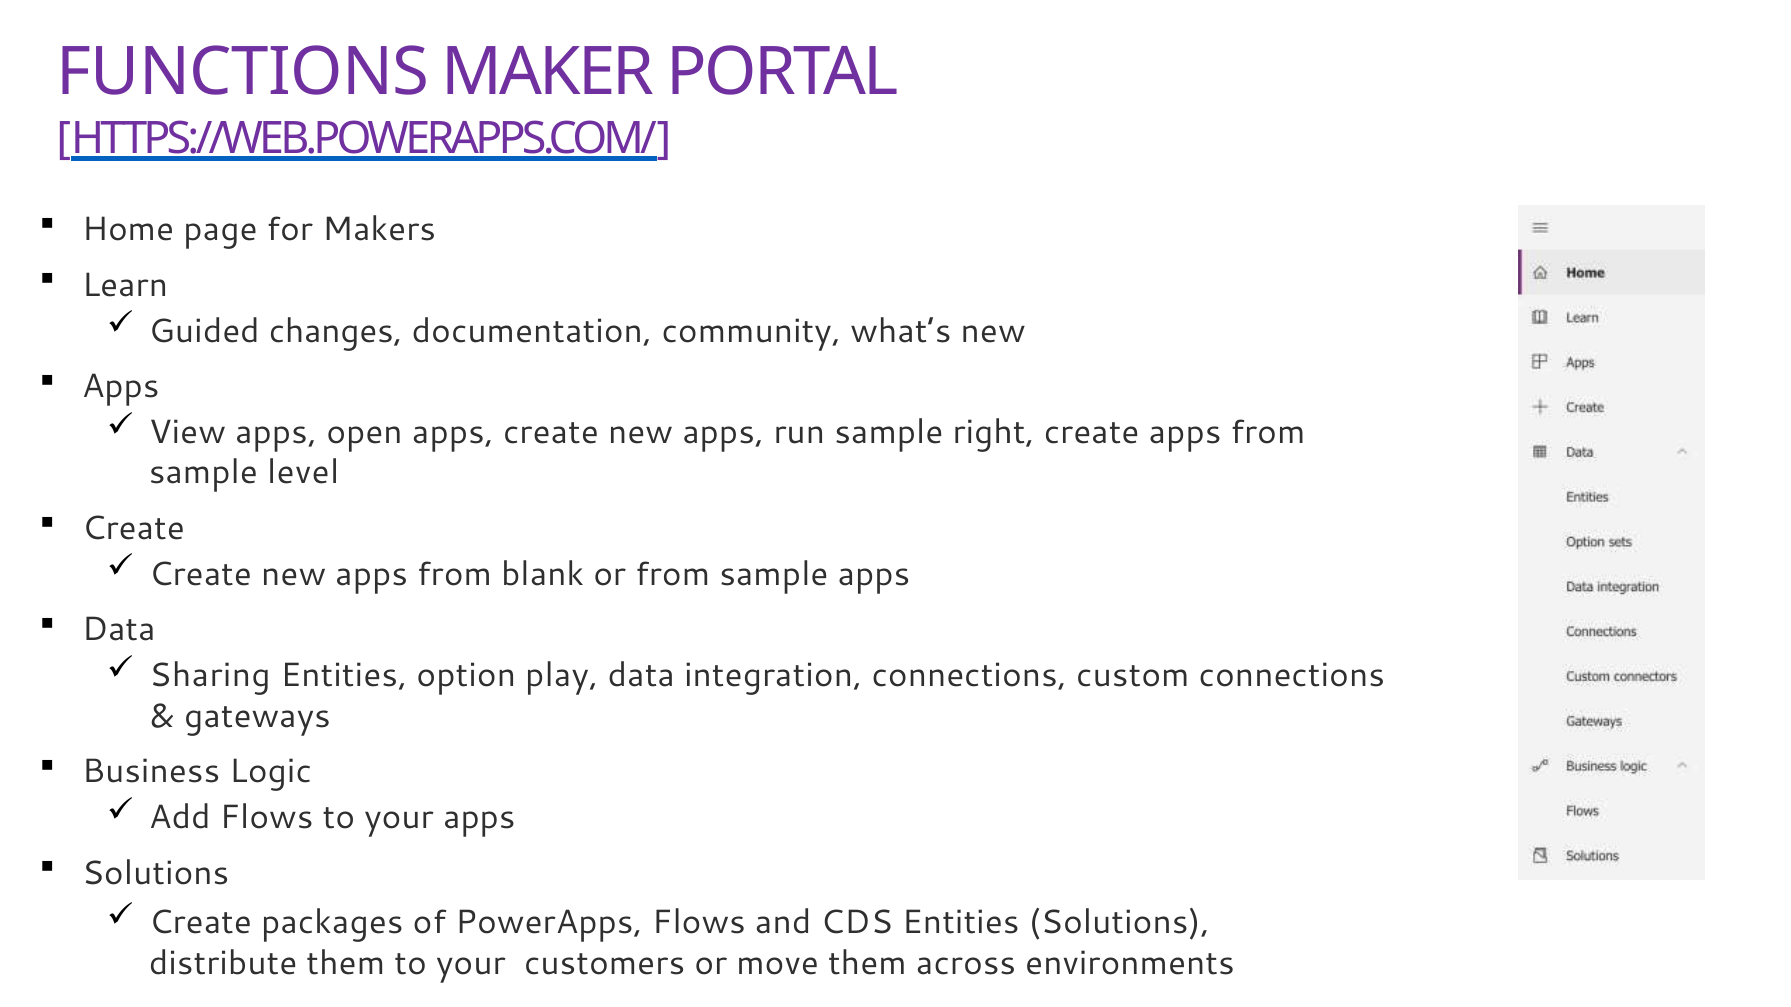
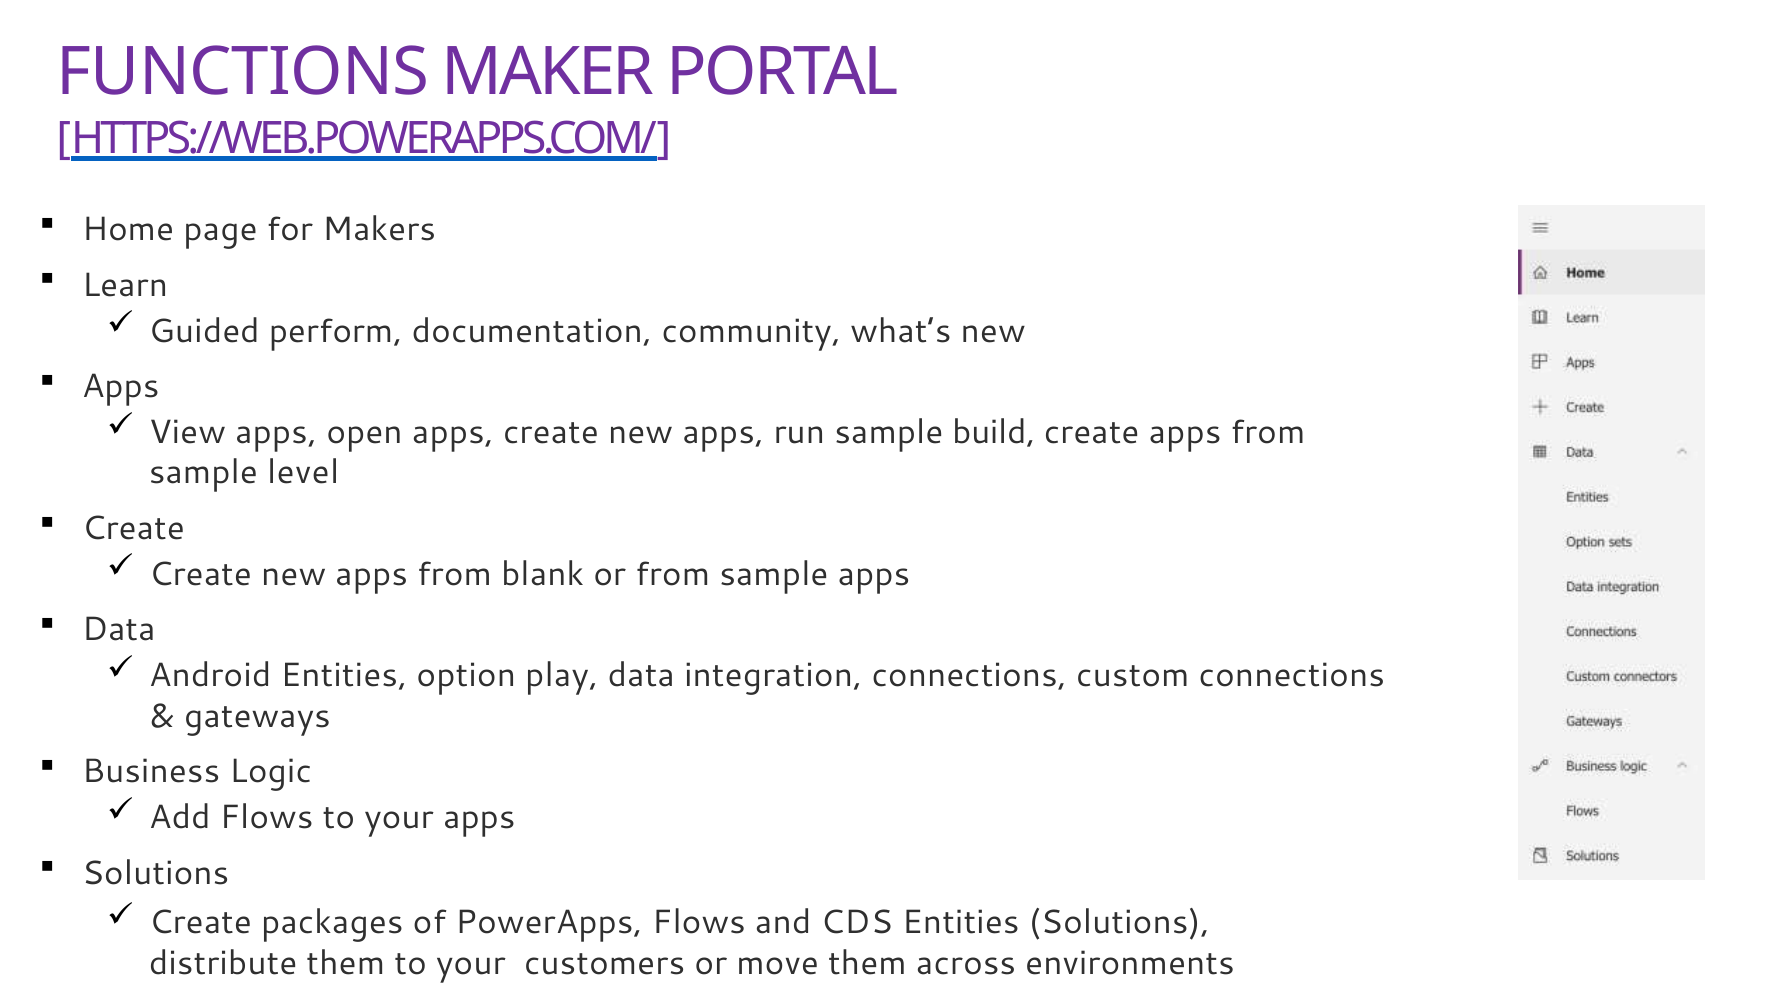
changes: changes -> perform
right: right -> build
Sharing: Sharing -> Android
